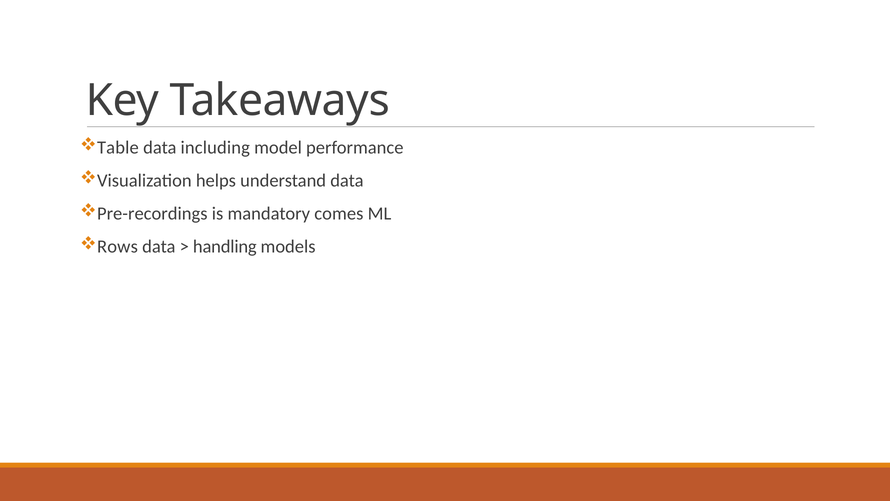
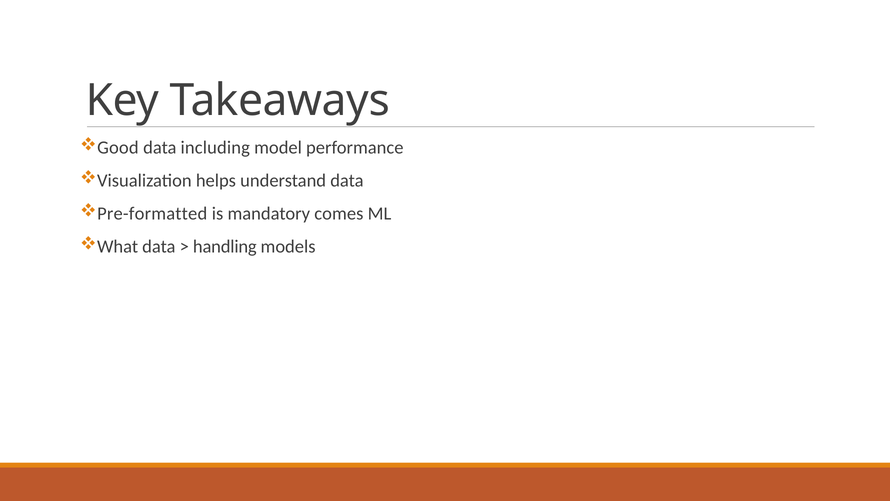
Table: Table -> Good
Pre-recordings: Pre-recordings -> Pre-formatted
Rows: Rows -> What
